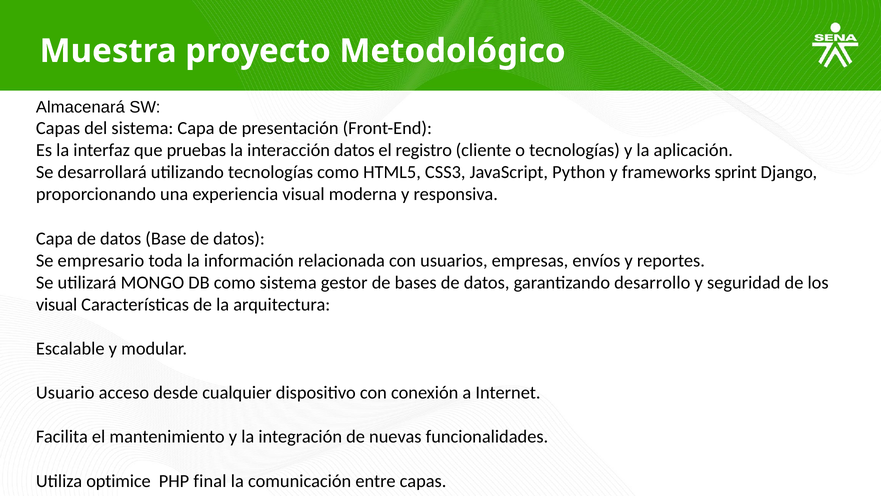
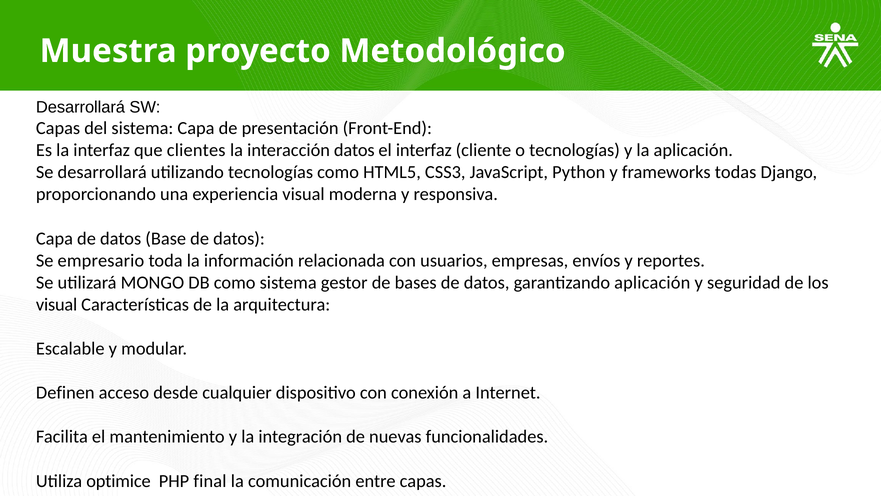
Almacenará at (80, 107): Almacenará -> Desarrollará
pruebas: pruebas -> clientes
el registro: registro -> interfaz
sprint: sprint -> todas
garantizando desarrollo: desarrollo -> aplicación
Usuario: Usuario -> Definen
